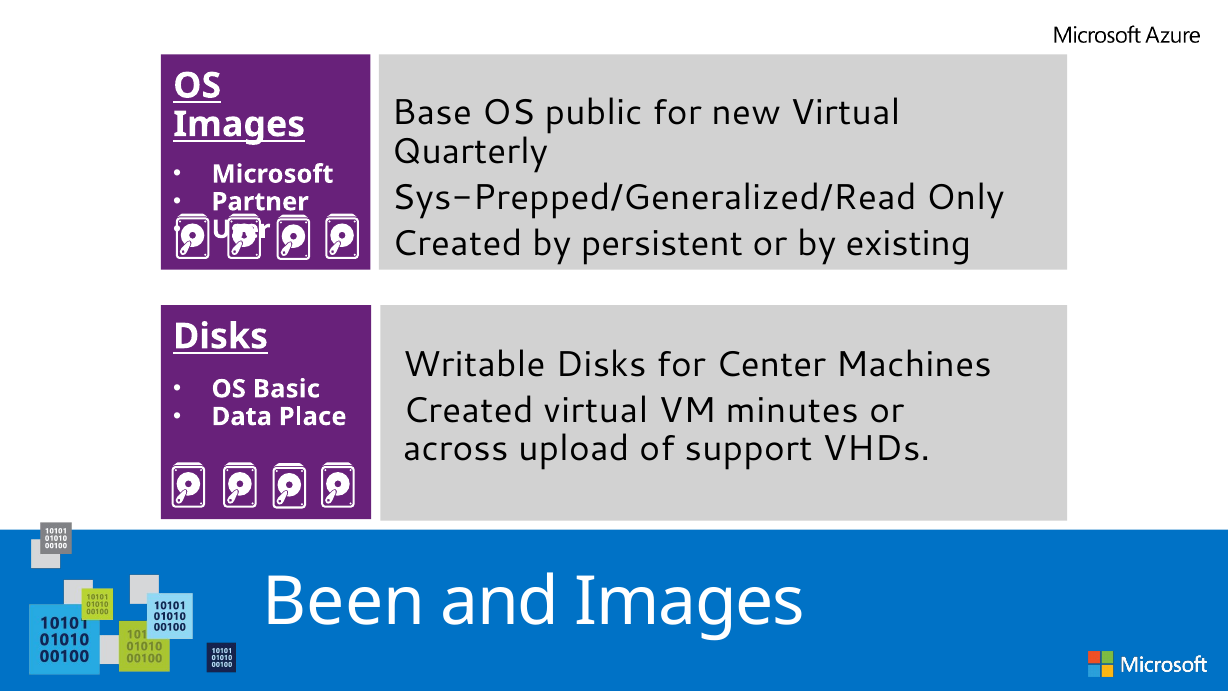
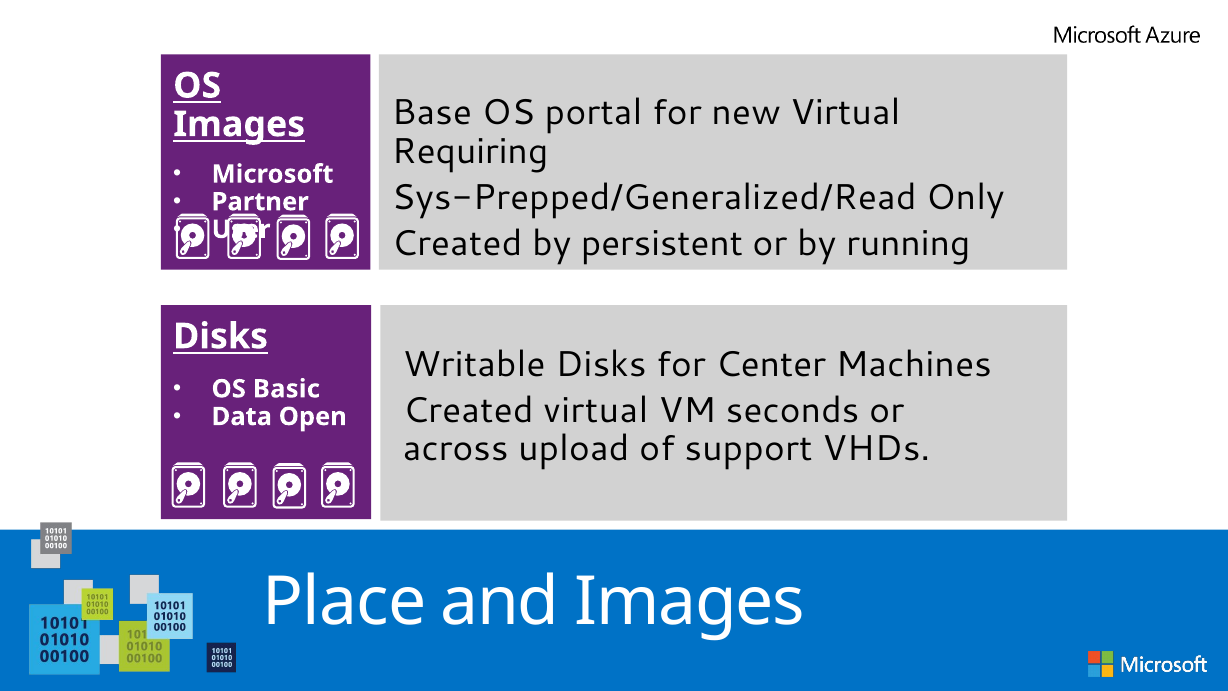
public: public -> portal
Quarterly: Quarterly -> Requiring
existing: existing -> running
minutes: minutes -> seconds
Place: Place -> Open
Been: Been -> Place
